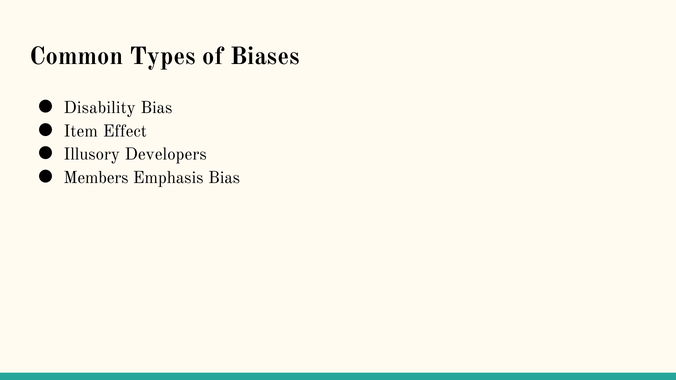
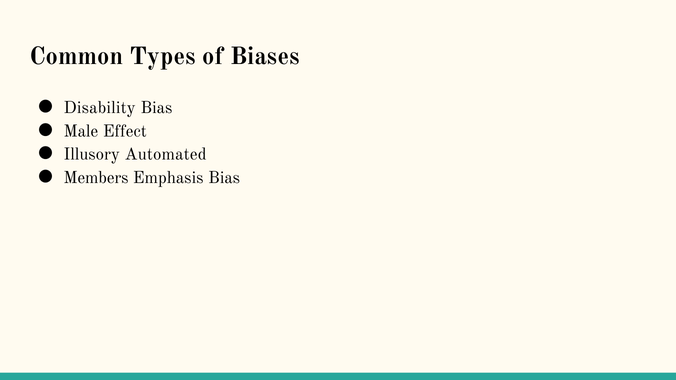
Item: Item -> Male
Developers: Developers -> Automated
